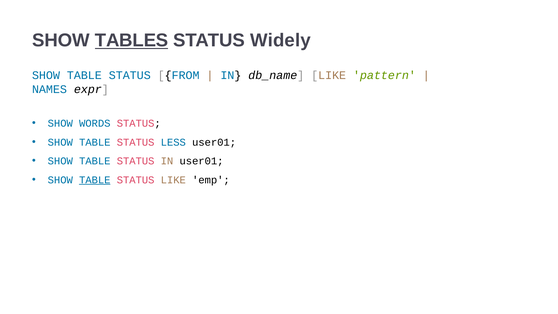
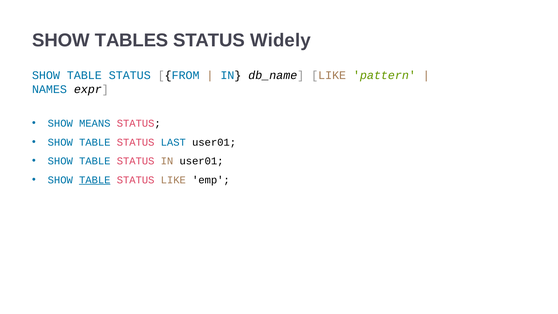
TABLES underline: present -> none
WORDS: WORDS -> MEANS
LESS: LESS -> LAST
